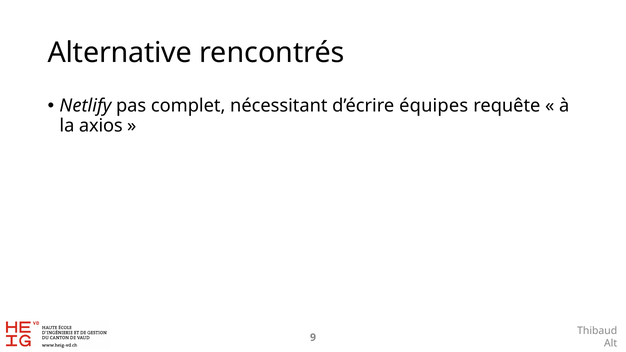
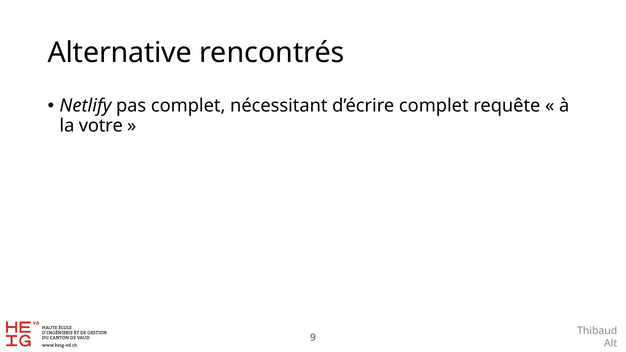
d’écrire équipes: équipes -> complet
axios: axios -> votre
